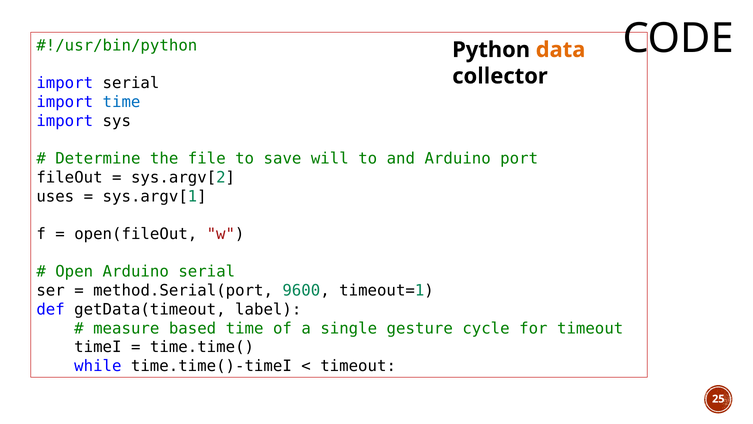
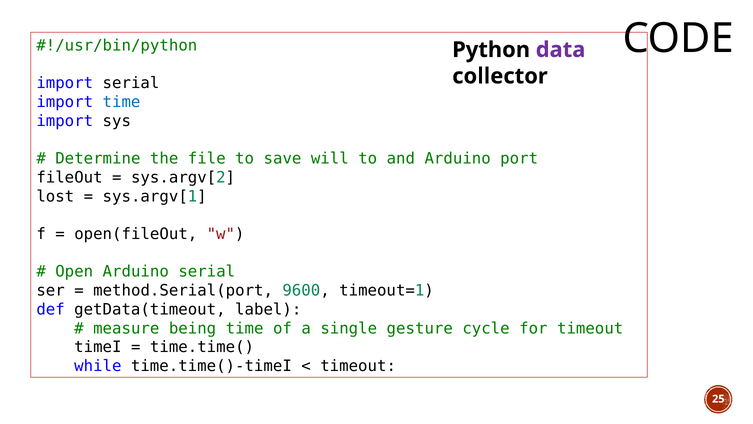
data colour: orange -> purple
uses: uses -> lost
based: based -> being
